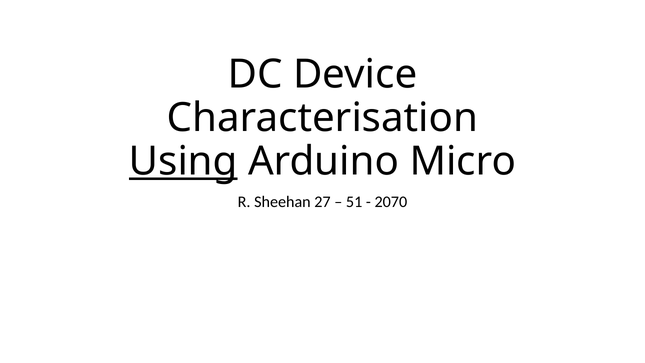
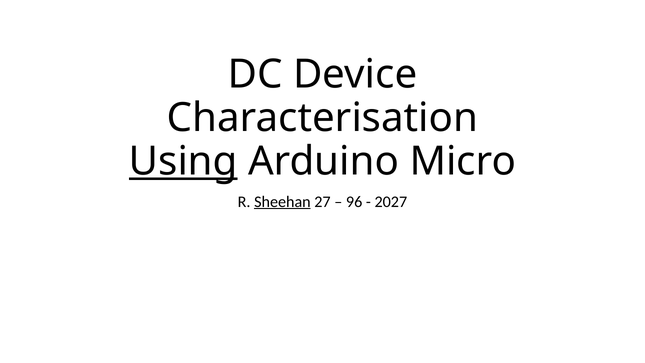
Sheehan underline: none -> present
51: 51 -> 96
2070: 2070 -> 2027
